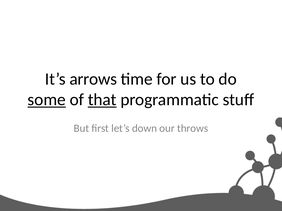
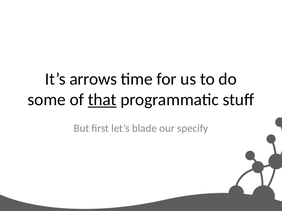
some underline: present -> none
down: down -> blade
throws: throws -> specify
